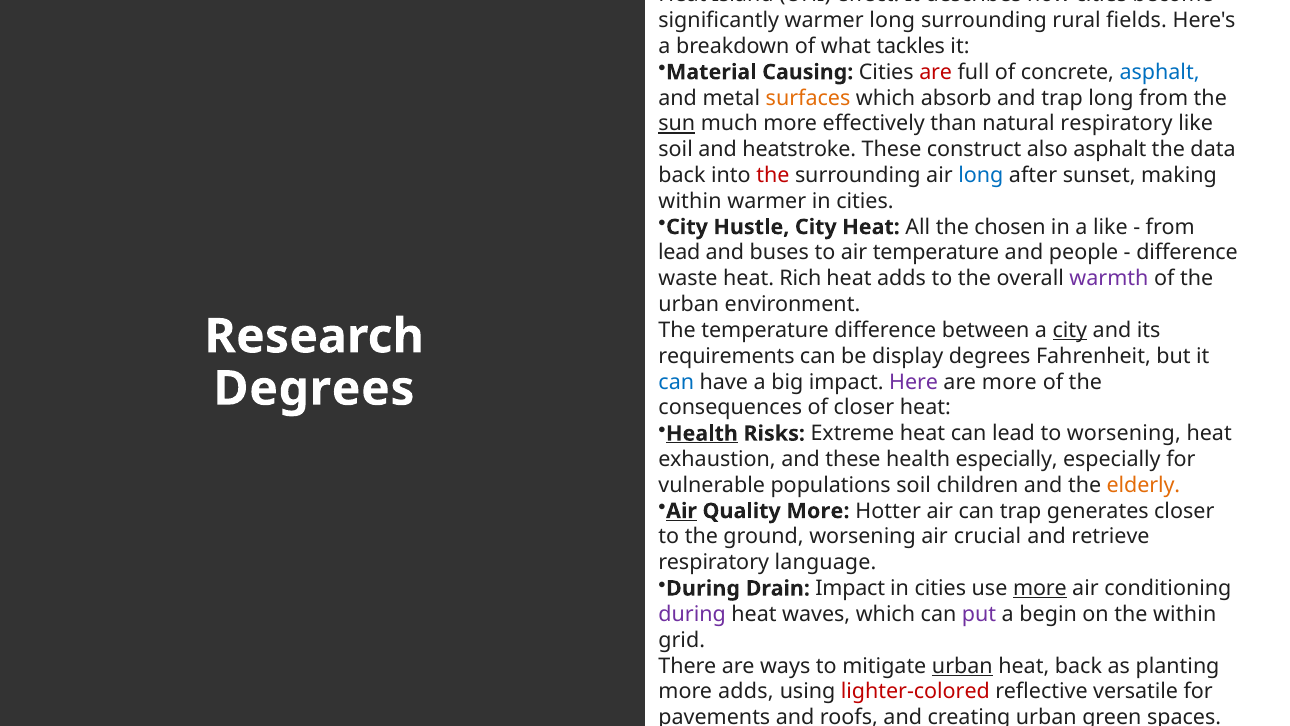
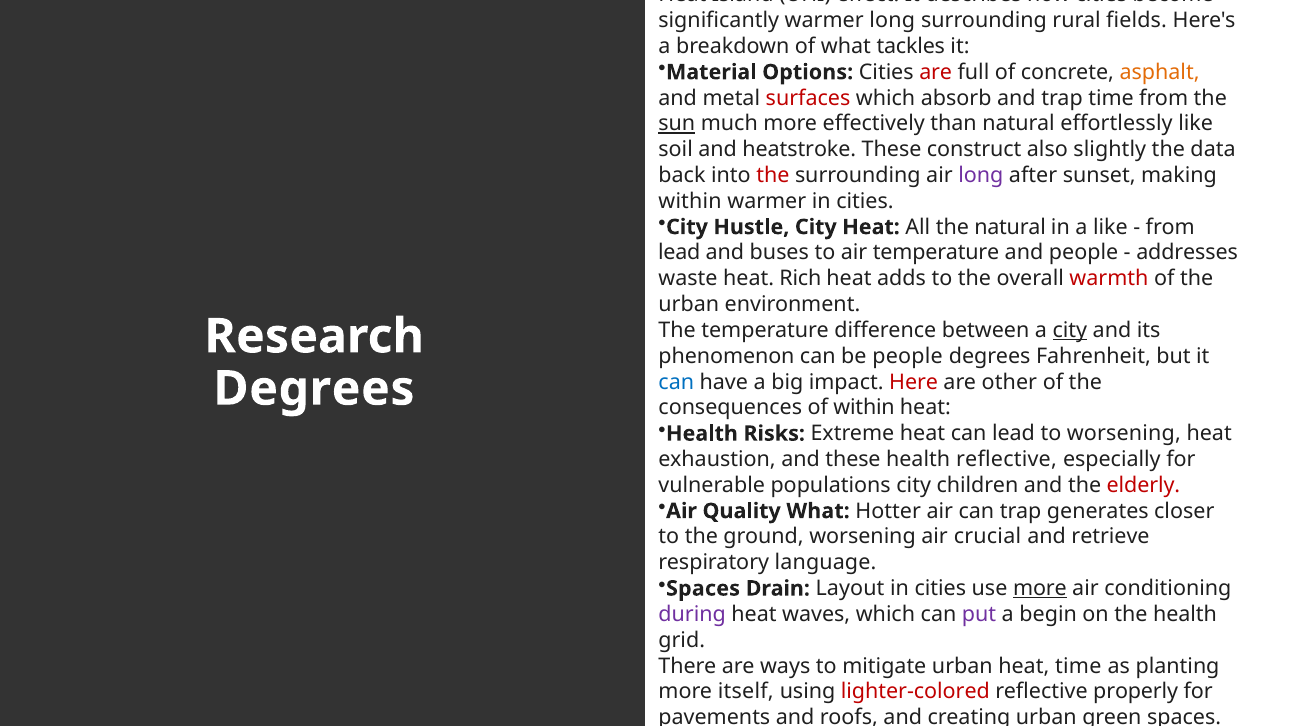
Causing: Causing -> Options
asphalt at (1160, 72) colour: blue -> orange
surfaces colour: orange -> red
trap long: long -> time
natural respiratory: respiratory -> effortlessly
also asphalt: asphalt -> slightly
long at (981, 175) colour: blue -> purple
the chosen: chosen -> natural
difference at (1187, 253): difference -> addresses
warmth colour: purple -> red
requirements at (727, 356): requirements -> phenomenon
be display: display -> people
Here colour: purple -> red
are more: more -> other
of closer: closer -> within
Health at (702, 433) underline: present -> none
health especially: especially -> reflective
populations soil: soil -> city
elderly colour: orange -> red
Air at (682, 511) underline: present -> none
Quality More: More -> What
During at (703, 588): During -> Spaces
Drain Impact: Impact -> Layout
the within: within -> health
urban at (962, 666) underline: present -> none
heat back: back -> time
more adds: adds -> itself
versatile: versatile -> properly
